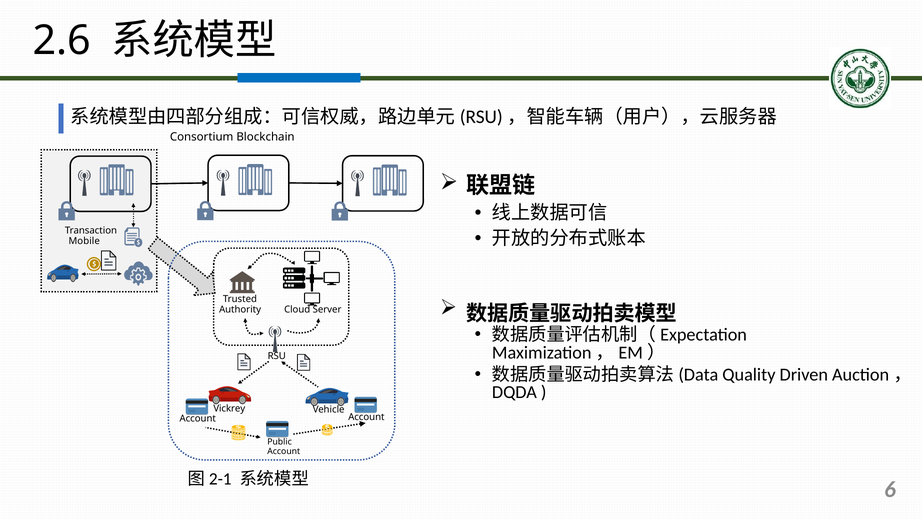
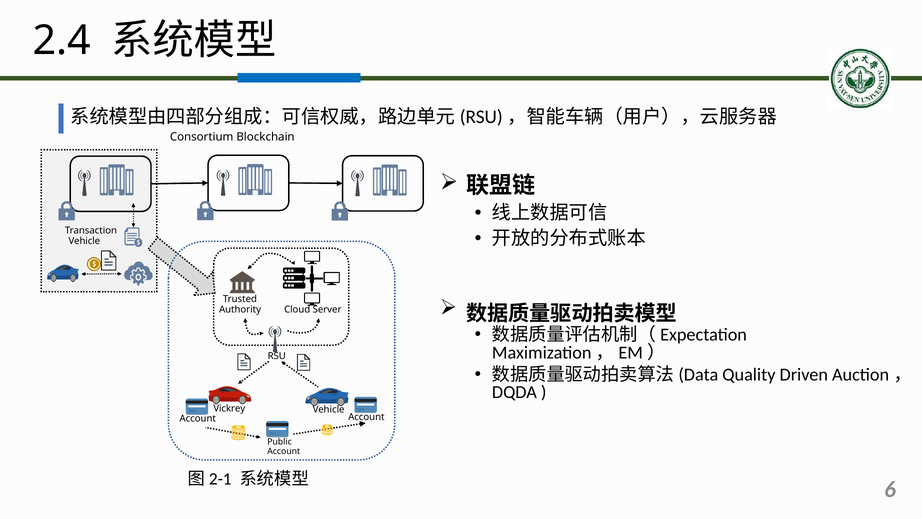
2.6: 2.6 -> 2.4
Mobile at (84, 241): Mobile -> Vehicle
